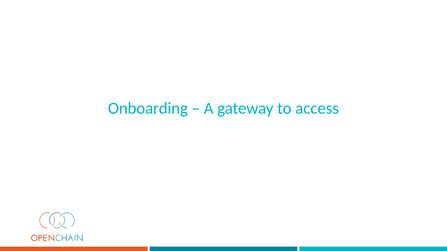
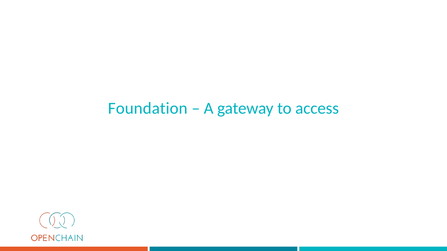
Onboarding: Onboarding -> Foundation
